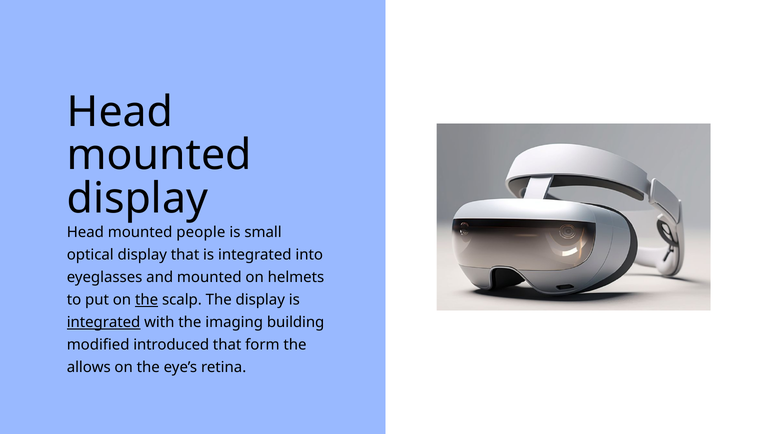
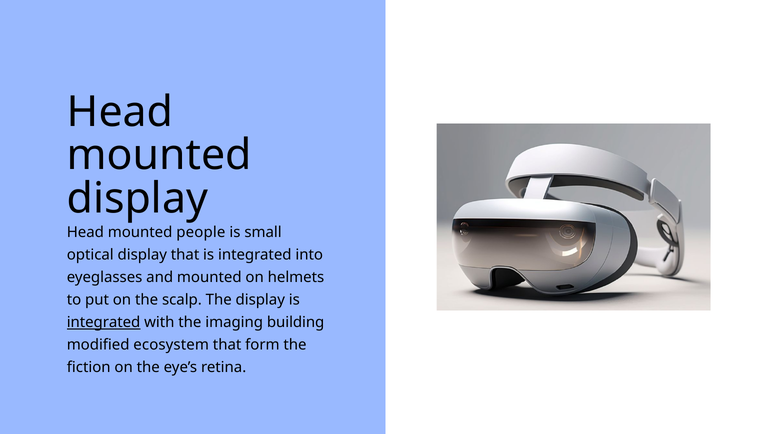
the at (147, 300) underline: present -> none
introduced: introduced -> ecosystem
allows: allows -> fiction
